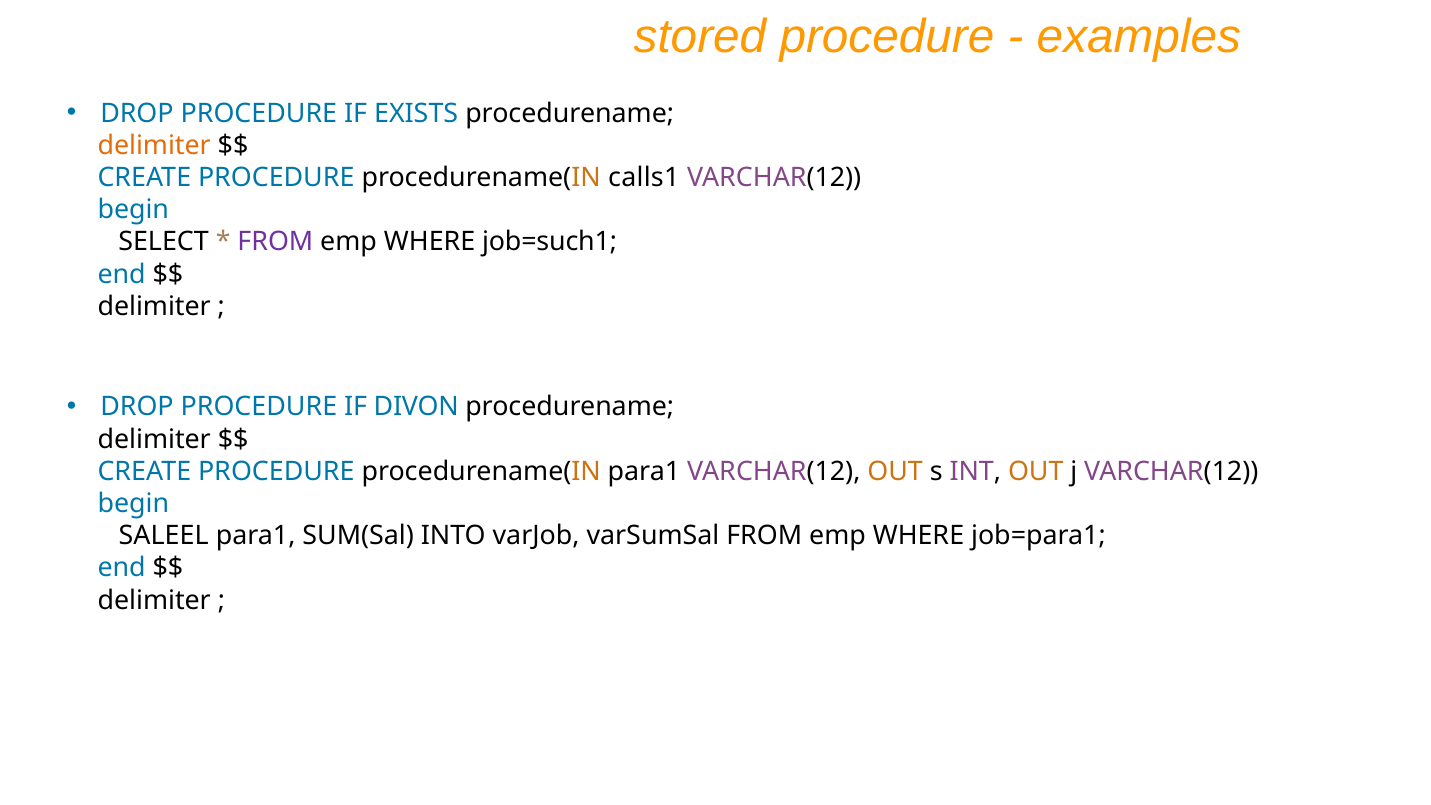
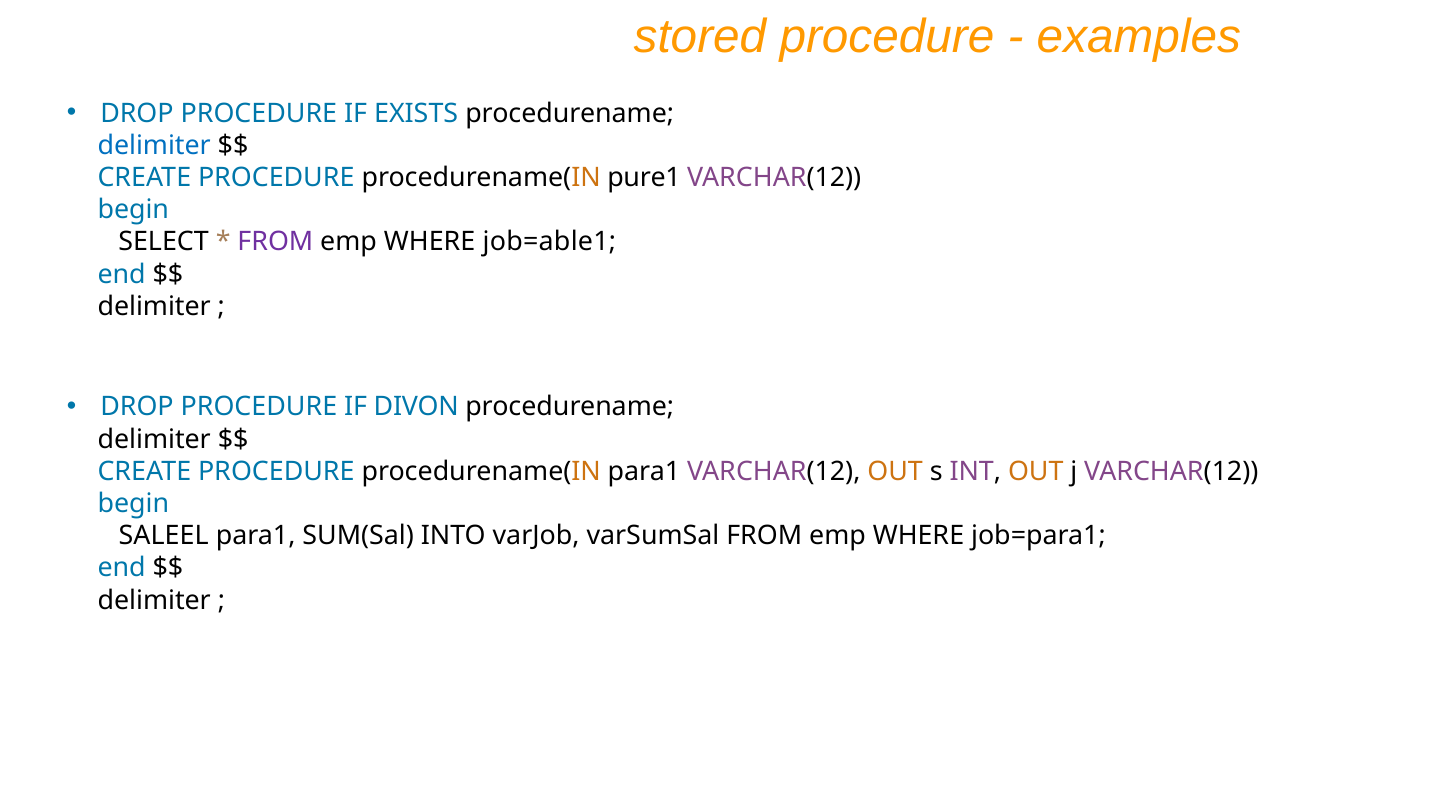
delimiter at (154, 145) colour: orange -> blue
calls1: calls1 -> pure1
job=such1: job=such1 -> job=able1
